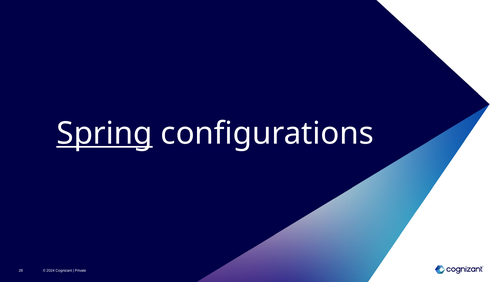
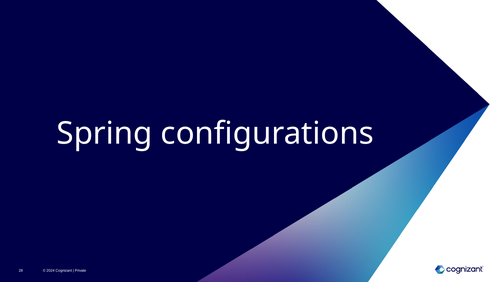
Spring underline: present -> none
